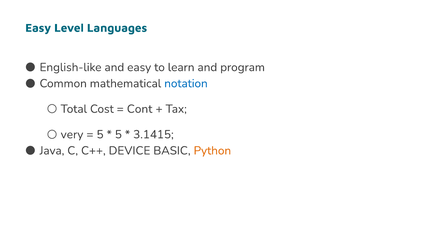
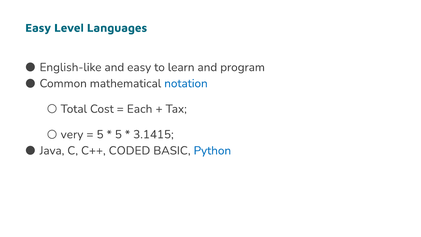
Cont: Cont -> Each
DEVICE: DEVICE -> CODED
Python colour: orange -> blue
